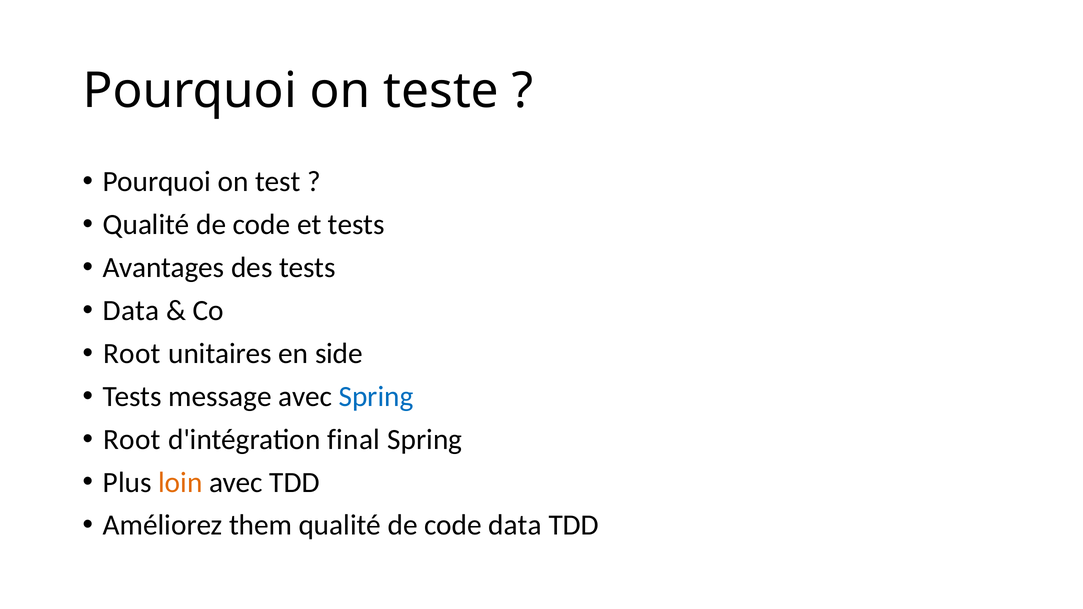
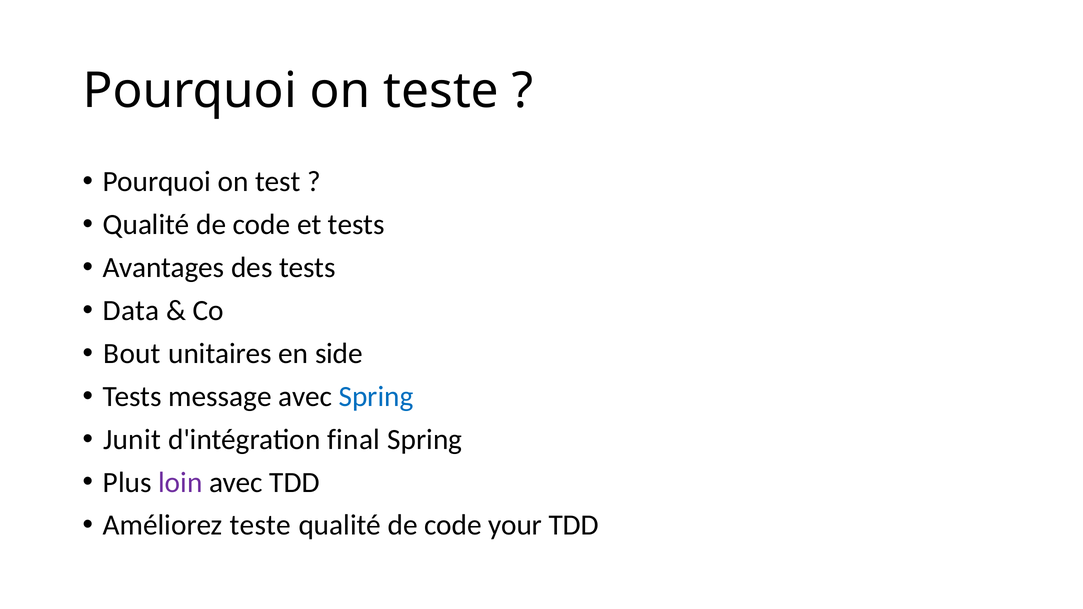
Root at (132, 354): Root -> Bout
Root at (132, 440): Root -> Junit
loin colour: orange -> purple
Améliorez them: them -> teste
code data: data -> your
